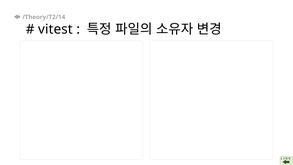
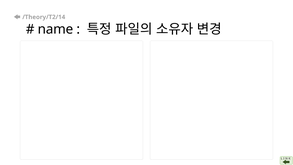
vitest: vitest -> name
